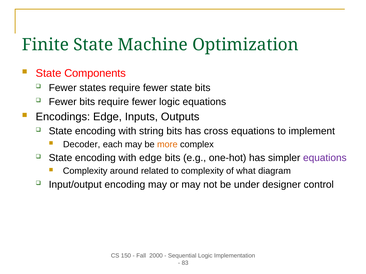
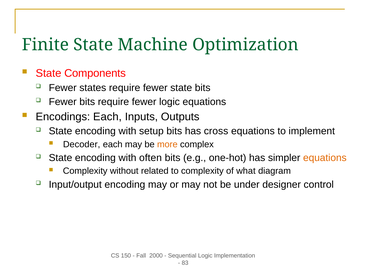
Encodings Edge: Edge -> Each
string: string -> setup
with edge: edge -> often
equations at (325, 158) colour: purple -> orange
around: around -> without
